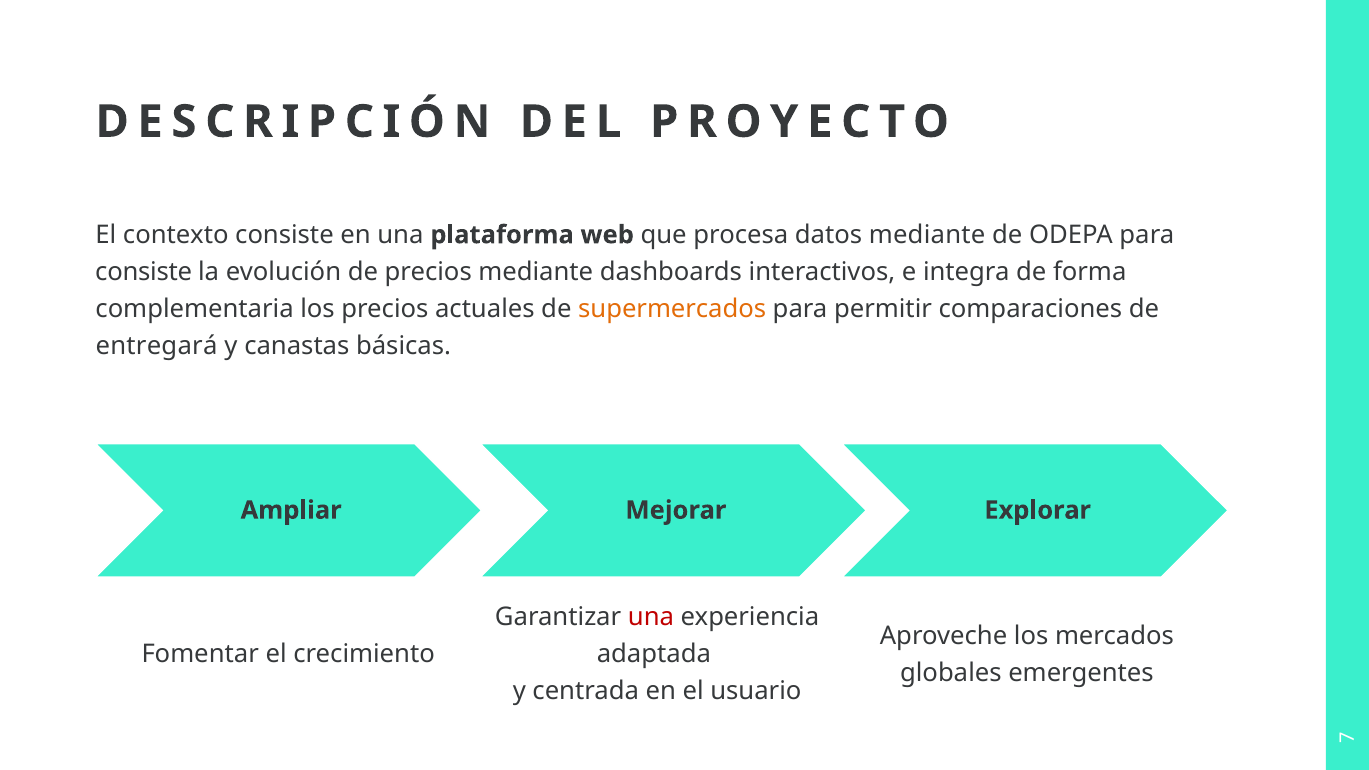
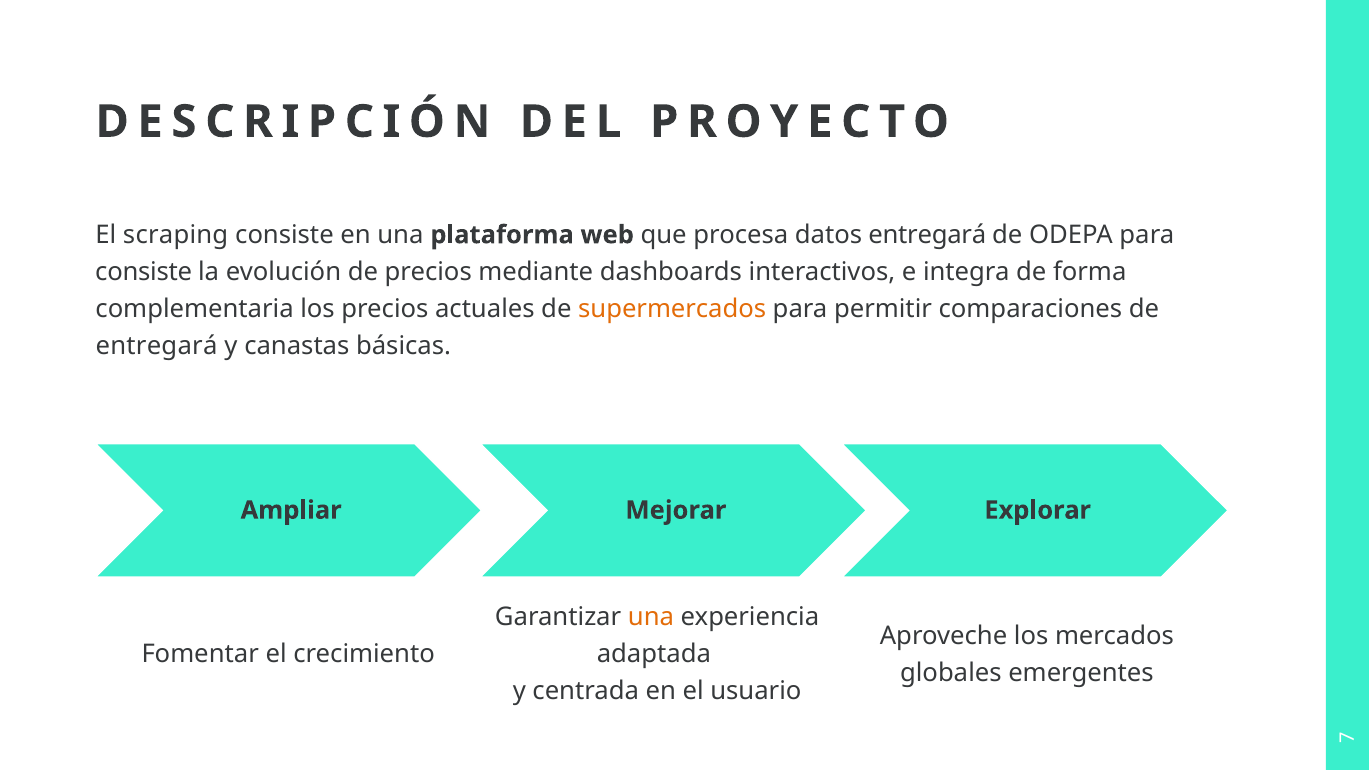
contexto: contexto -> scraping
datos mediante: mediante -> entregará
una at (651, 617) colour: red -> orange
